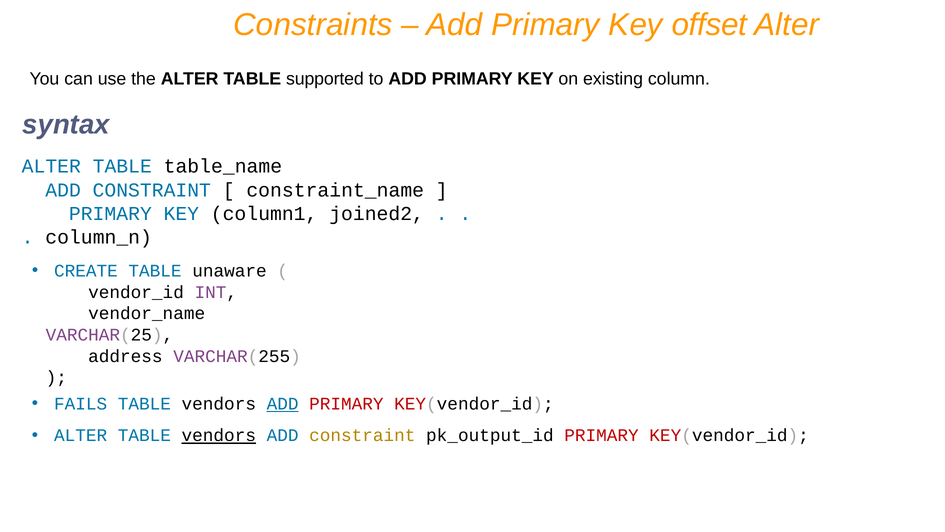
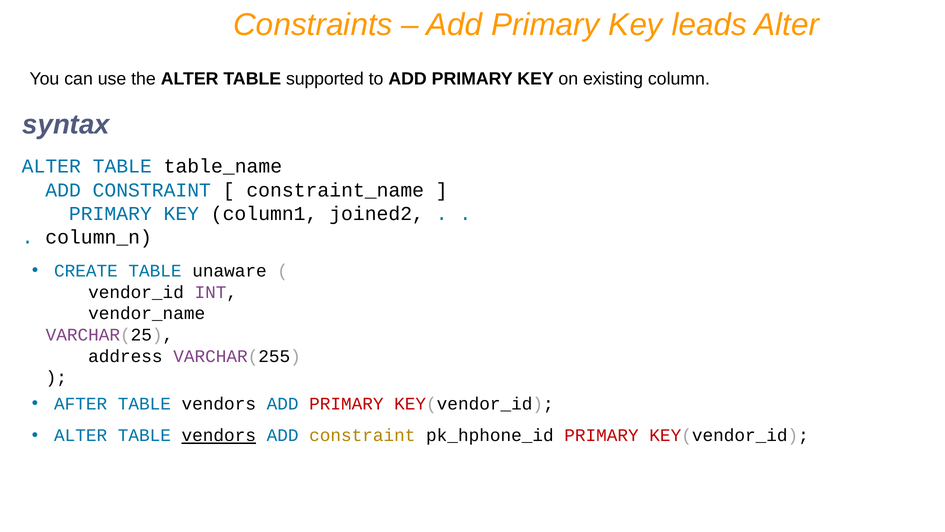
offset: offset -> leads
FAILS: FAILS -> AFTER
ADD at (283, 403) underline: present -> none
pk_output_id: pk_output_id -> pk_hphone_id
